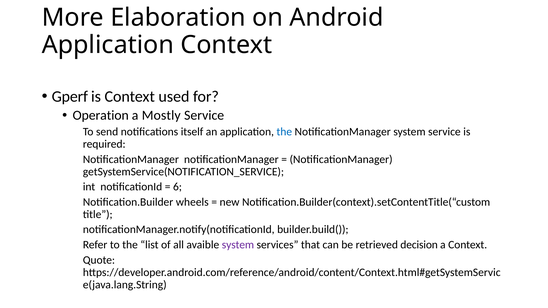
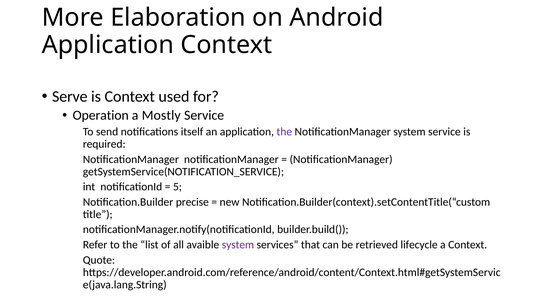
Gperf: Gperf -> Serve
the at (284, 132) colour: blue -> purple
6: 6 -> 5
wheels: wheels -> precise
decision: decision -> lifecycle
